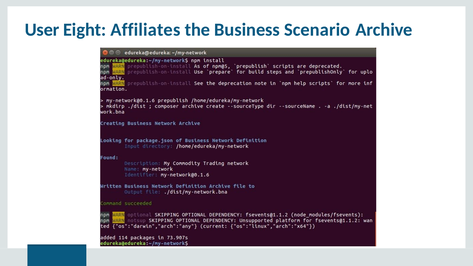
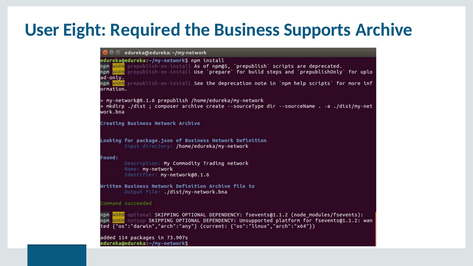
Affiliates: Affiliates -> Required
Scenario: Scenario -> Supports
